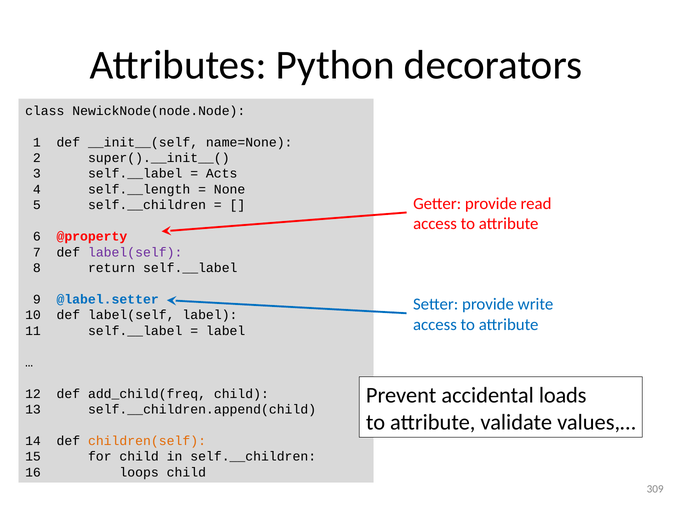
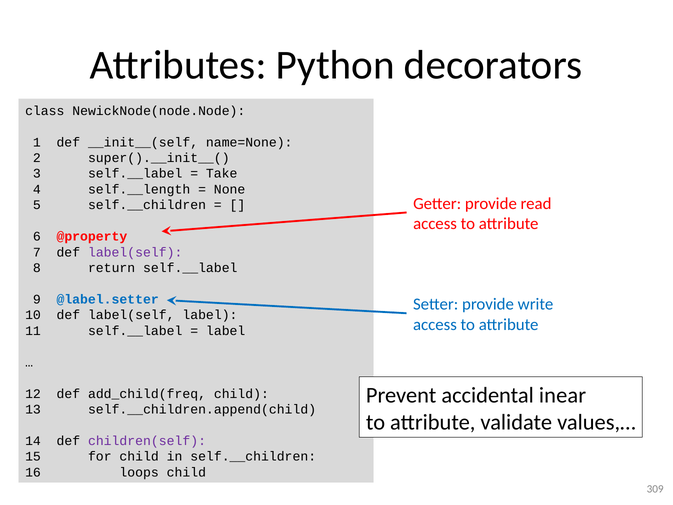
Acts: Acts -> Take
loads: loads -> inear
children(self colour: orange -> purple
